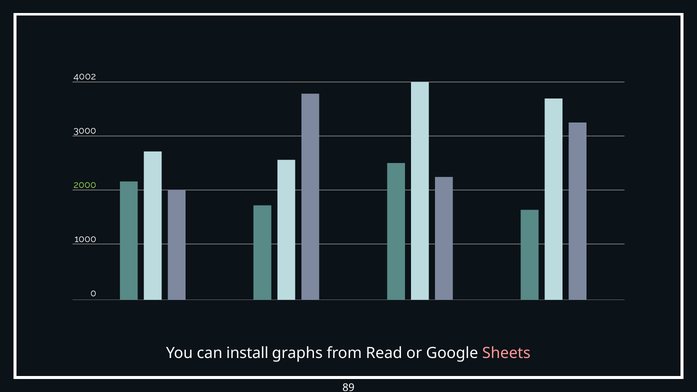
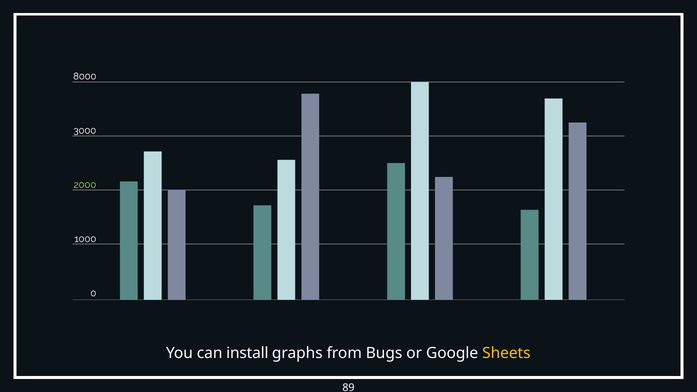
4002: 4002 -> 8000
Read: Read -> Bugs
Sheets colour: pink -> yellow
